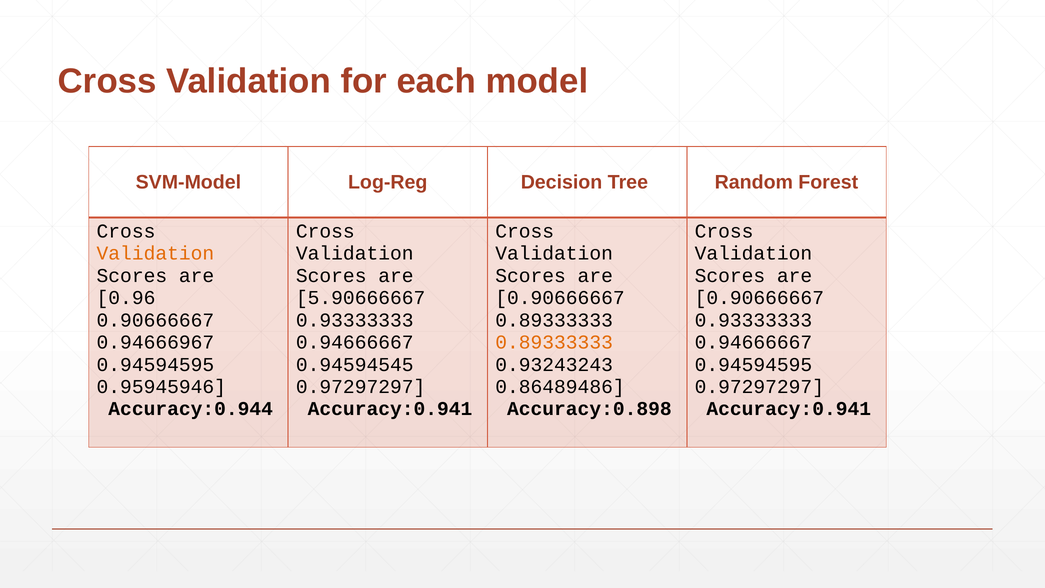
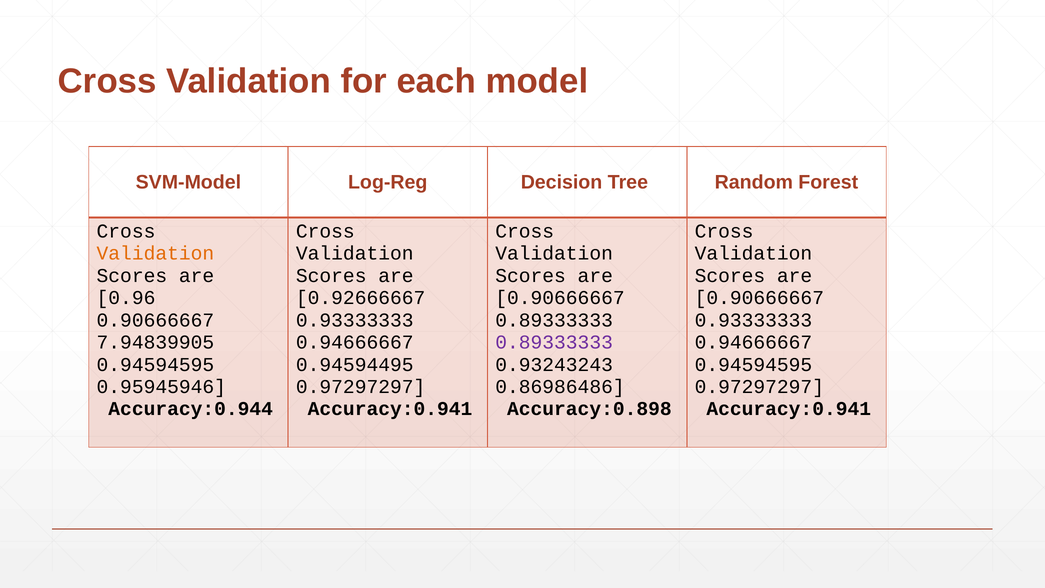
5.90666667: 5.90666667 -> 0.92666667
0.94666967: 0.94666967 -> 7.94839905
0.89333333 at (554, 342) colour: orange -> purple
0.94594545: 0.94594545 -> 0.94594495
0.86489486: 0.86489486 -> 0.86986486
